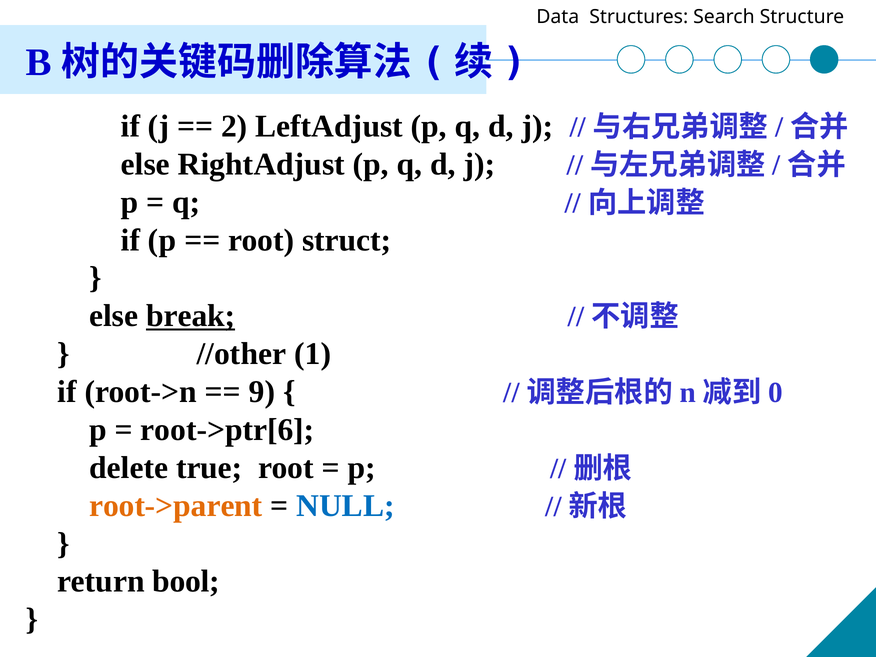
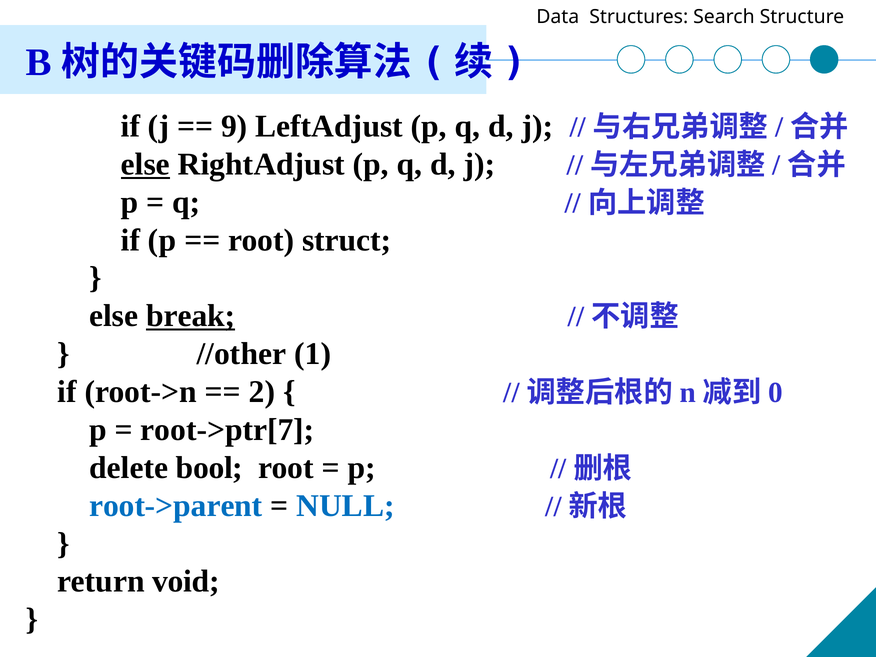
2: 2 -> 9
else at (145, 164) underline: none -> present
9: 9 -> 2
root->ptr[6: root->ptr[6 -> root->ptr[7
true: true -> bool
root->parent colour: orange -> blue
bool: bool -> void
